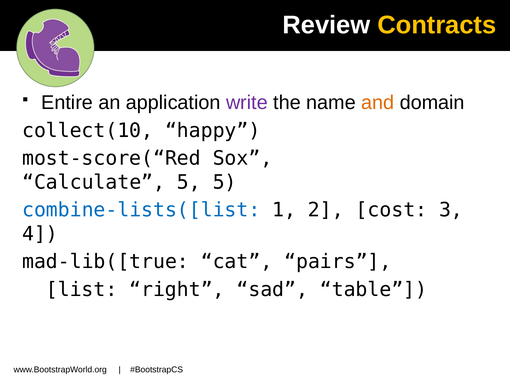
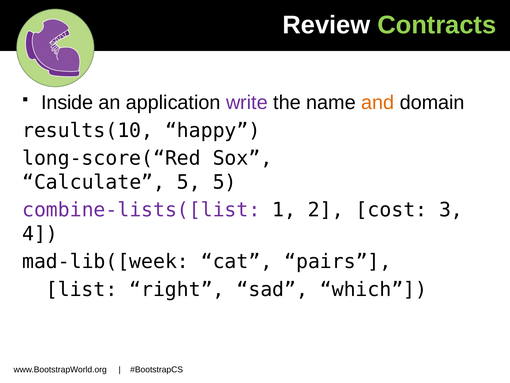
Contracts colour: yellow -> light green
Entire: Entire -> Inside
collect(10: collect(10 -> results(10
most-score(“Red: most-score(“Red -> long-score(“Red
combine-lists([list colour: blue -> purple
mad-lib([true: mad-lib([true -> mad-lib([week
table: table -> which
